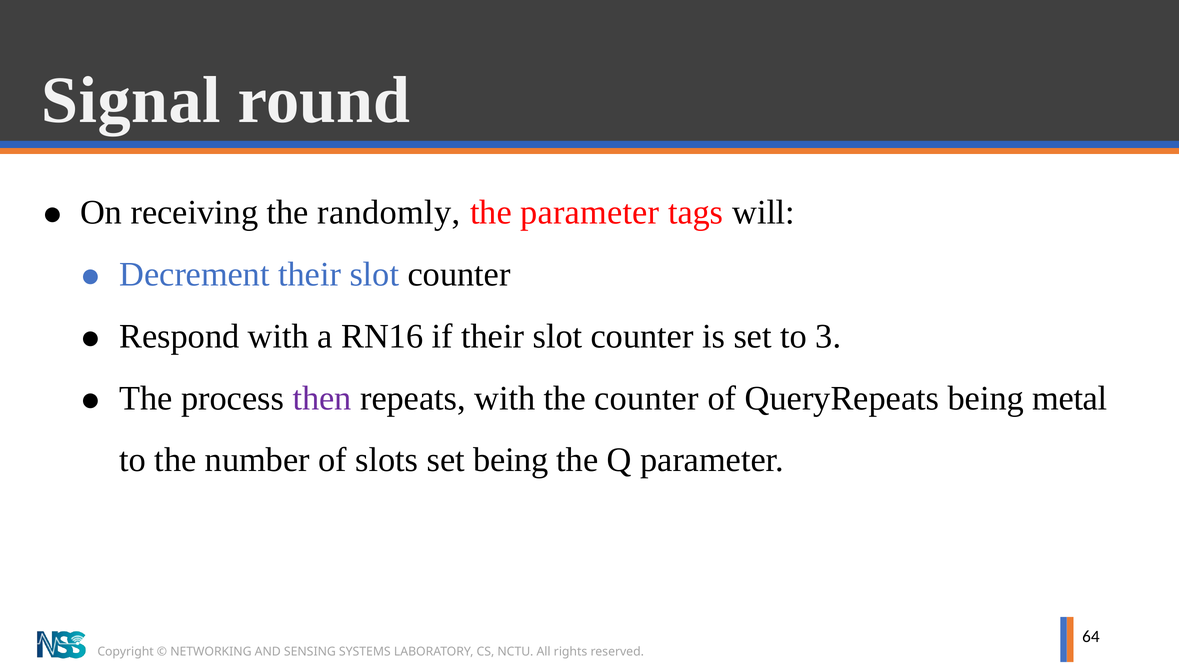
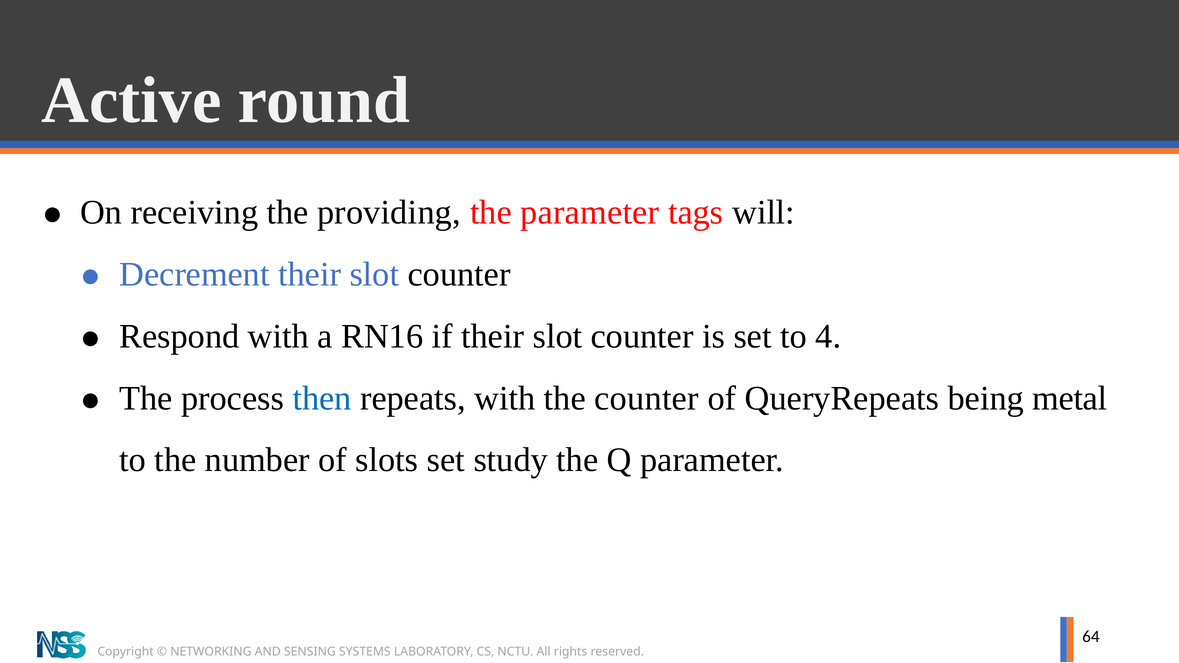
Signal: Signal -> Active
randomly: randomly -> providing
3: 3 -> 4
then colour: purple -> blue
set being: being -> study
